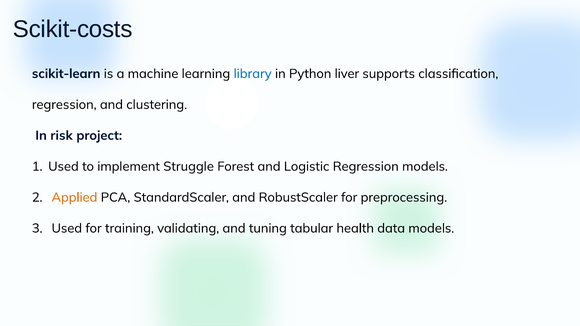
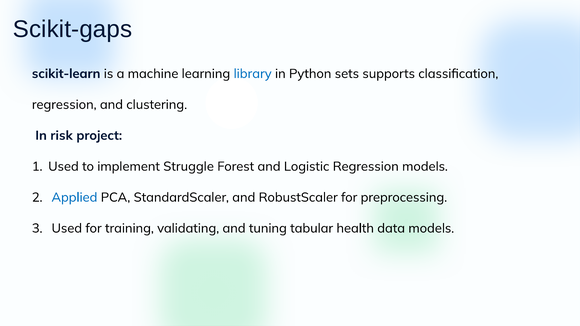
Scikit-costs: Scikit-costs -> Scikit-gaps
liver: liver -> sets
Applied colour: orange -> blue
